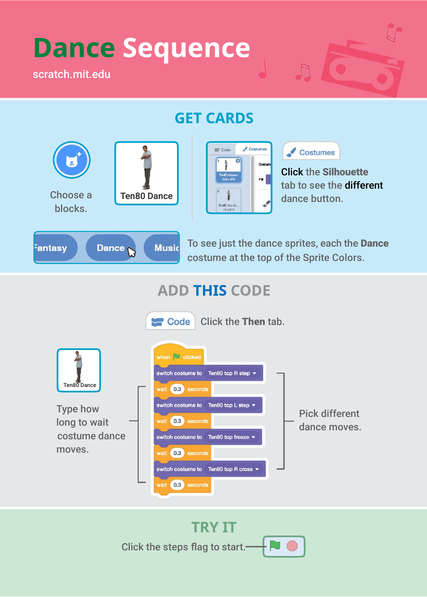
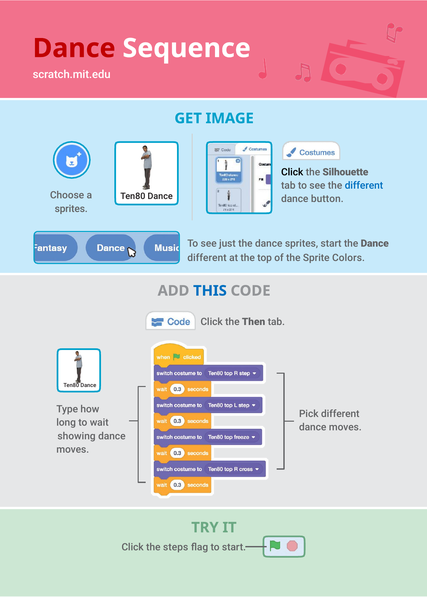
Dance at (74, 48) colour: green -> red
CARDS: CARDS -> IMAGE
different at (364, 186) colour: black -> blue
blocks at (71, 209): blocks -> sprites
sprites each: each -> start
costume at (207, 258): costume -> different
costume at (77, 437): costume -> showing
